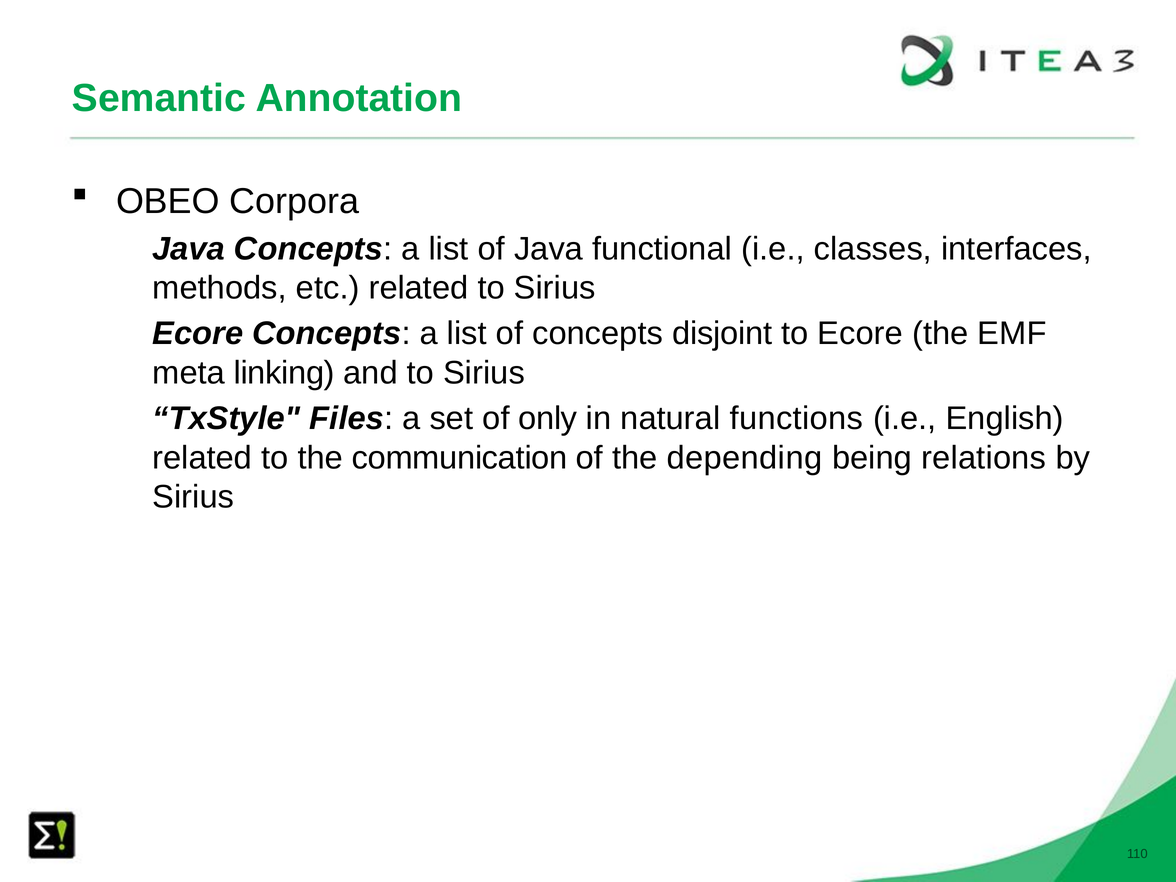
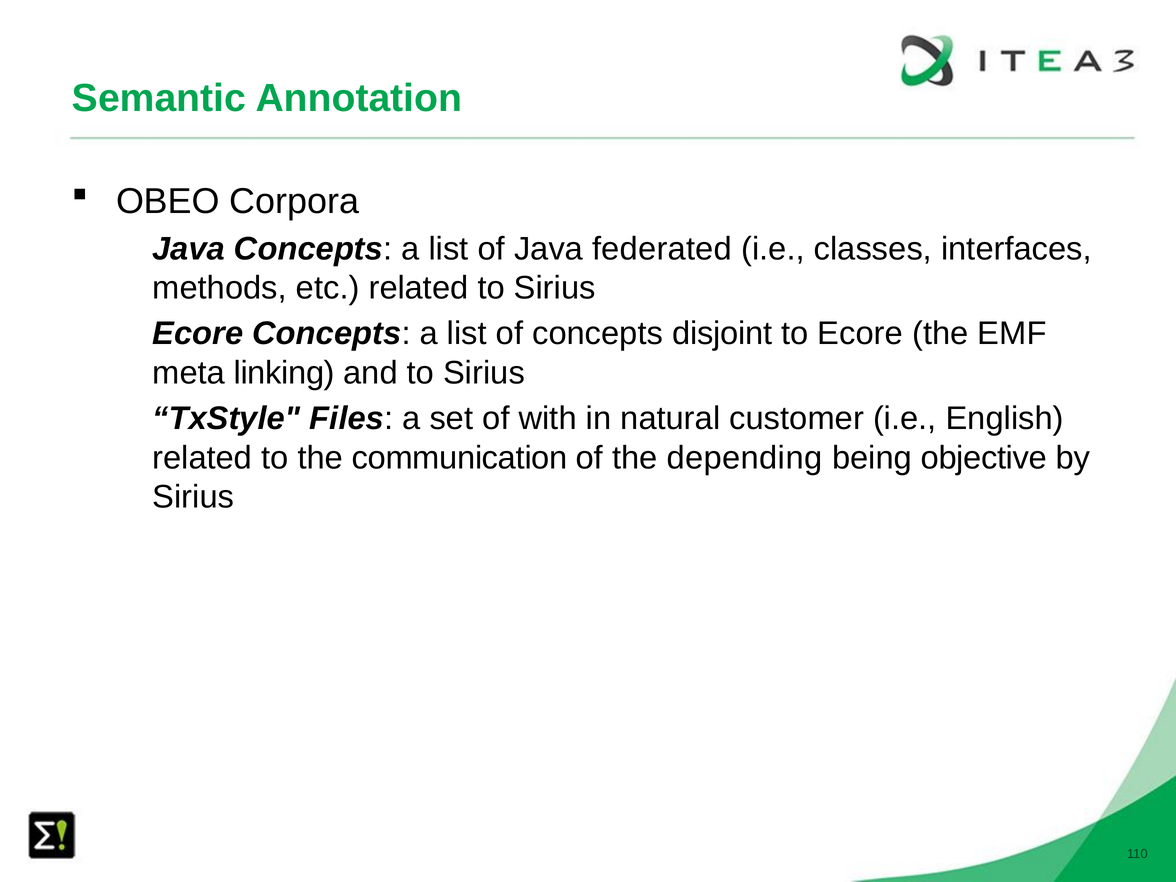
functional: functional -> federated
only: only -> with
functions: functions -> customer
relations: relations -> objective
